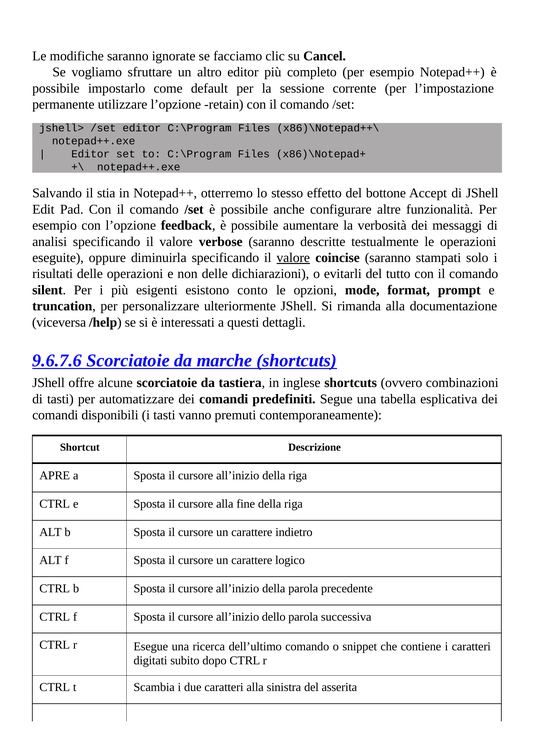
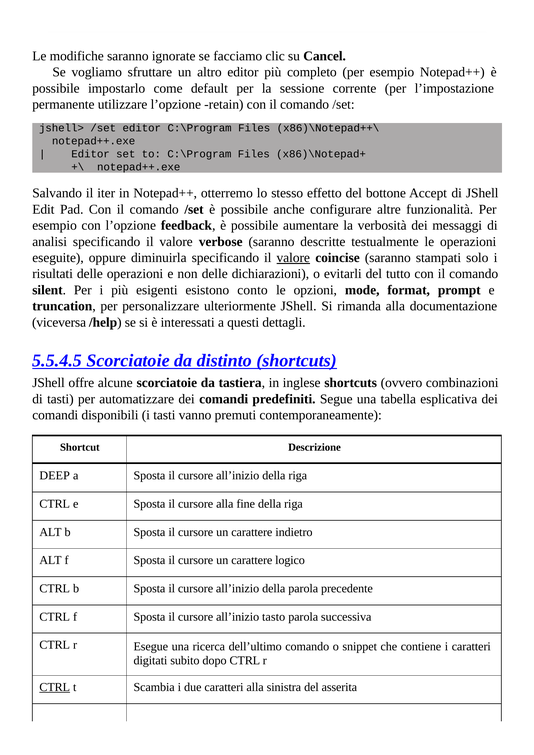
stia: stia -> iter
9.6.7.6: 9.6.7.6 -> 5.5.4.5
marche: marche -> distinto
APRE: APRE -> DEEP
dello: dello -> tasto
CTRL at (55, 688) underline: none -> present
